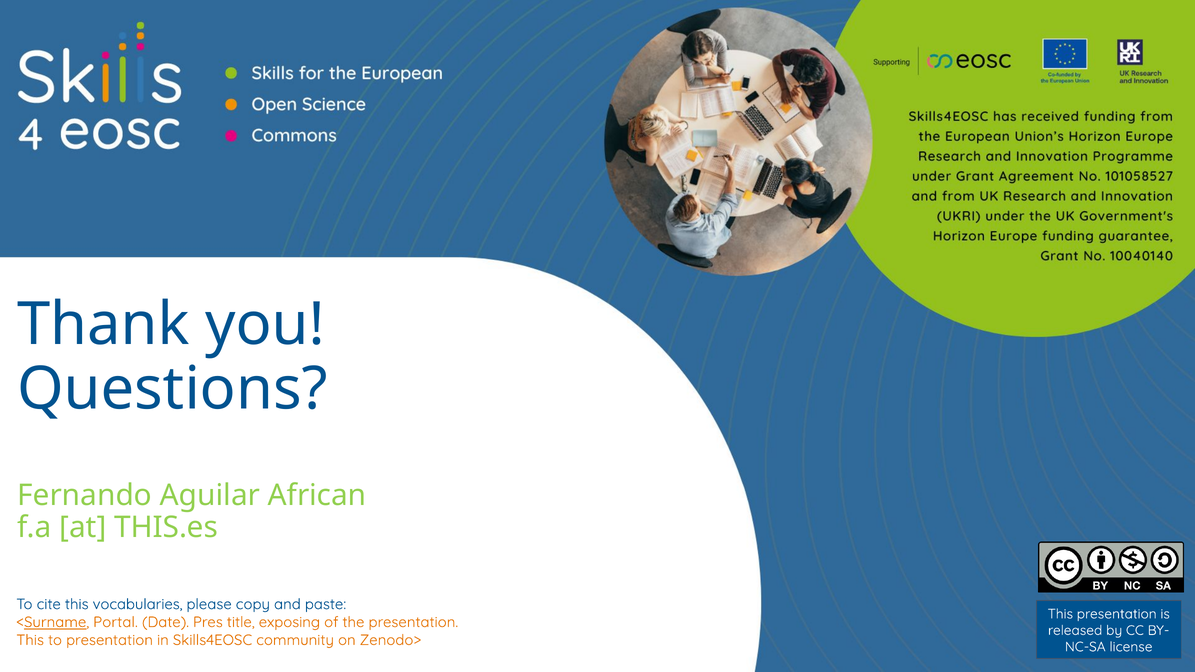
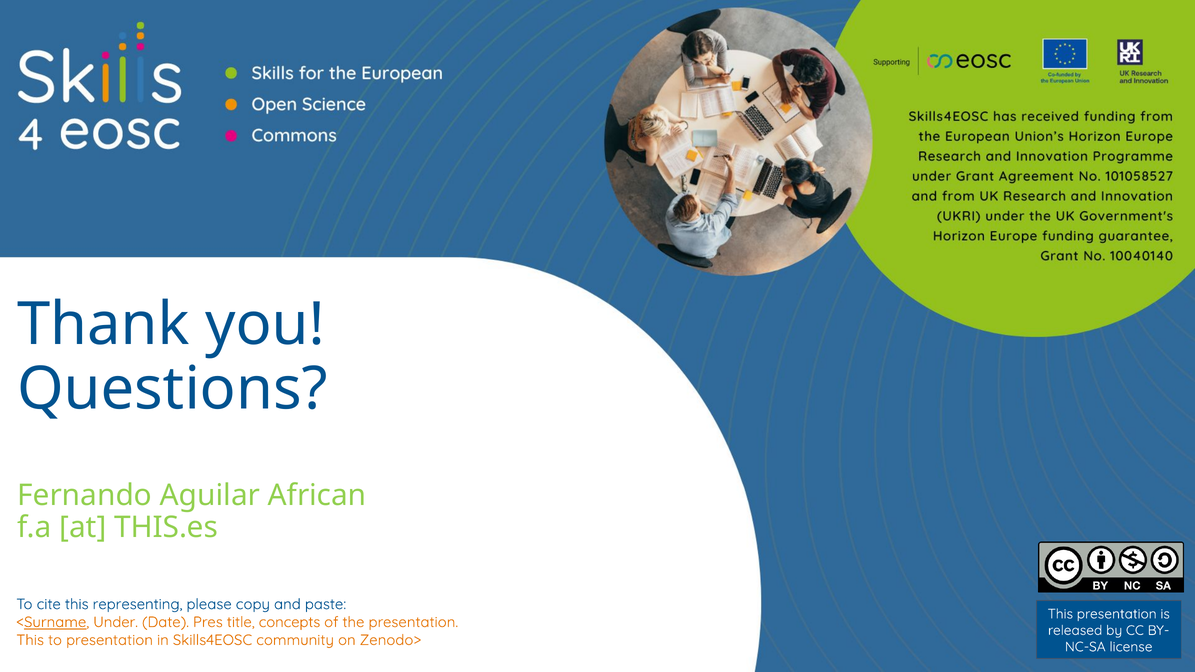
vocabularies: vocabularies -> representing
Portal: Portal -> Under
exposing: exposing -> concepts
